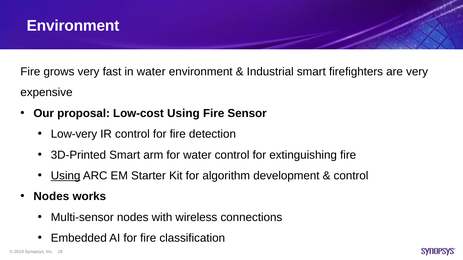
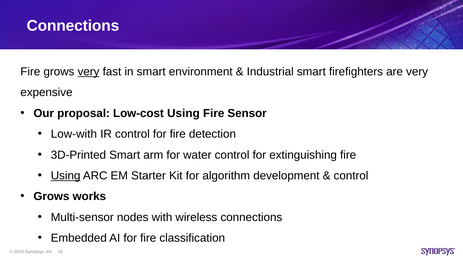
Environment at (73, 26): Environment -> Connections
very at (89, 72) underline: none -> present
in water: water -> smart
Low-very: Low-very -> Low-with
Nodes at (51, 197): Nodes -> Grows
